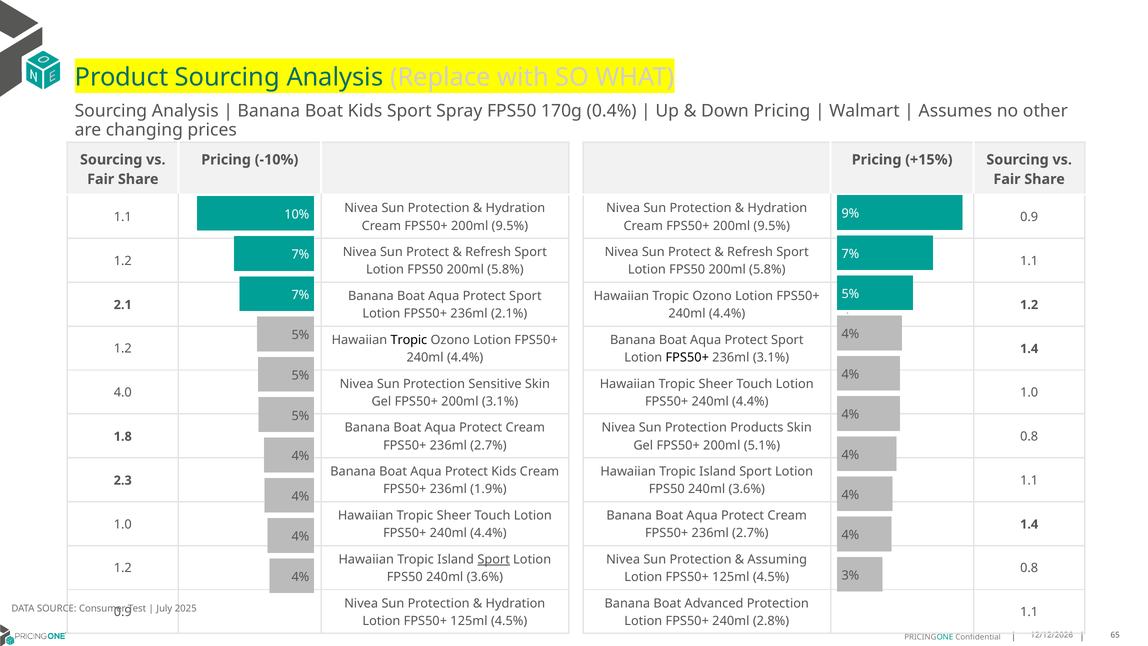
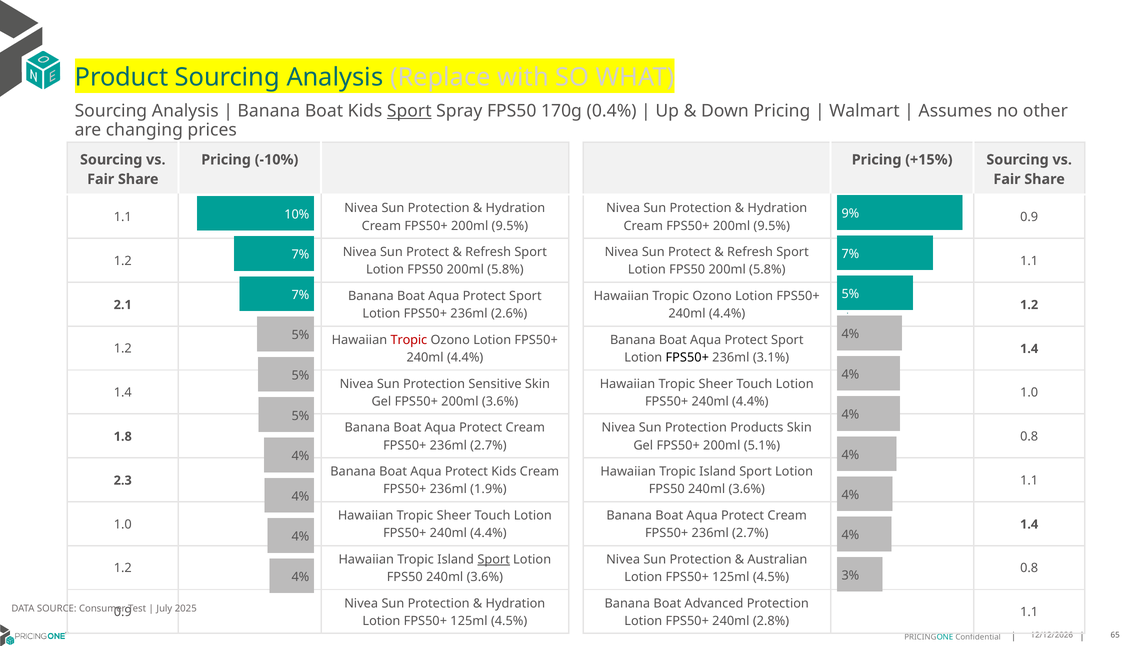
Sport at (409, 111) underline: none -> present
2.1%: 2.1% -> 2.6%
Tropic at (409, 340) colour: black -> red
4.0 at (123, 393): 4.0 -> 1.4
200ml 3.1%: 3.1% -> 3.6%
Assuming: Assuming -> Australian
